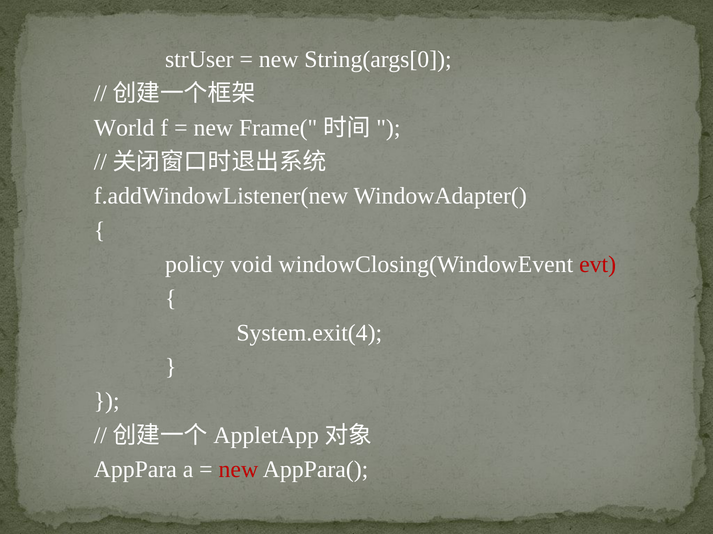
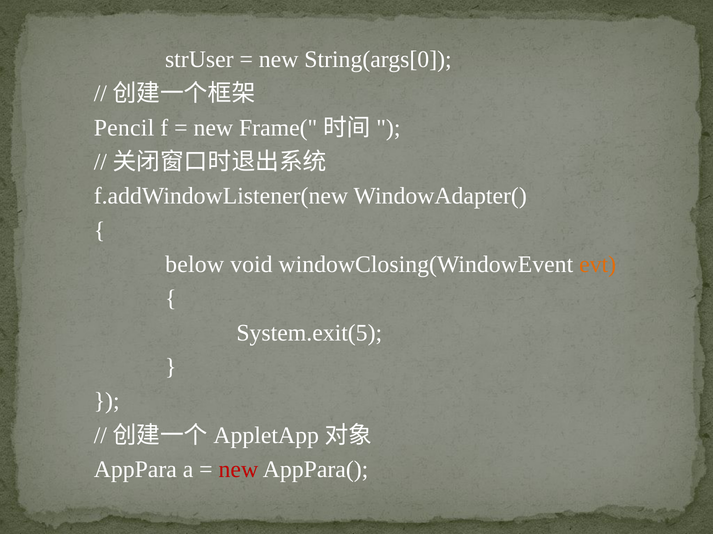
World: World -> Pencil
policy: policy -> below
evt colour: red -> orange
System.exit(4: System.exit(4 -> System.exit(5
